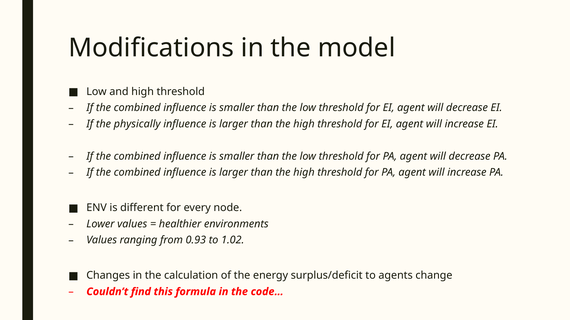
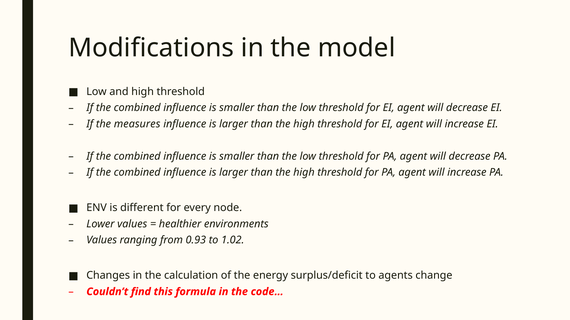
physically: physically -> measures
